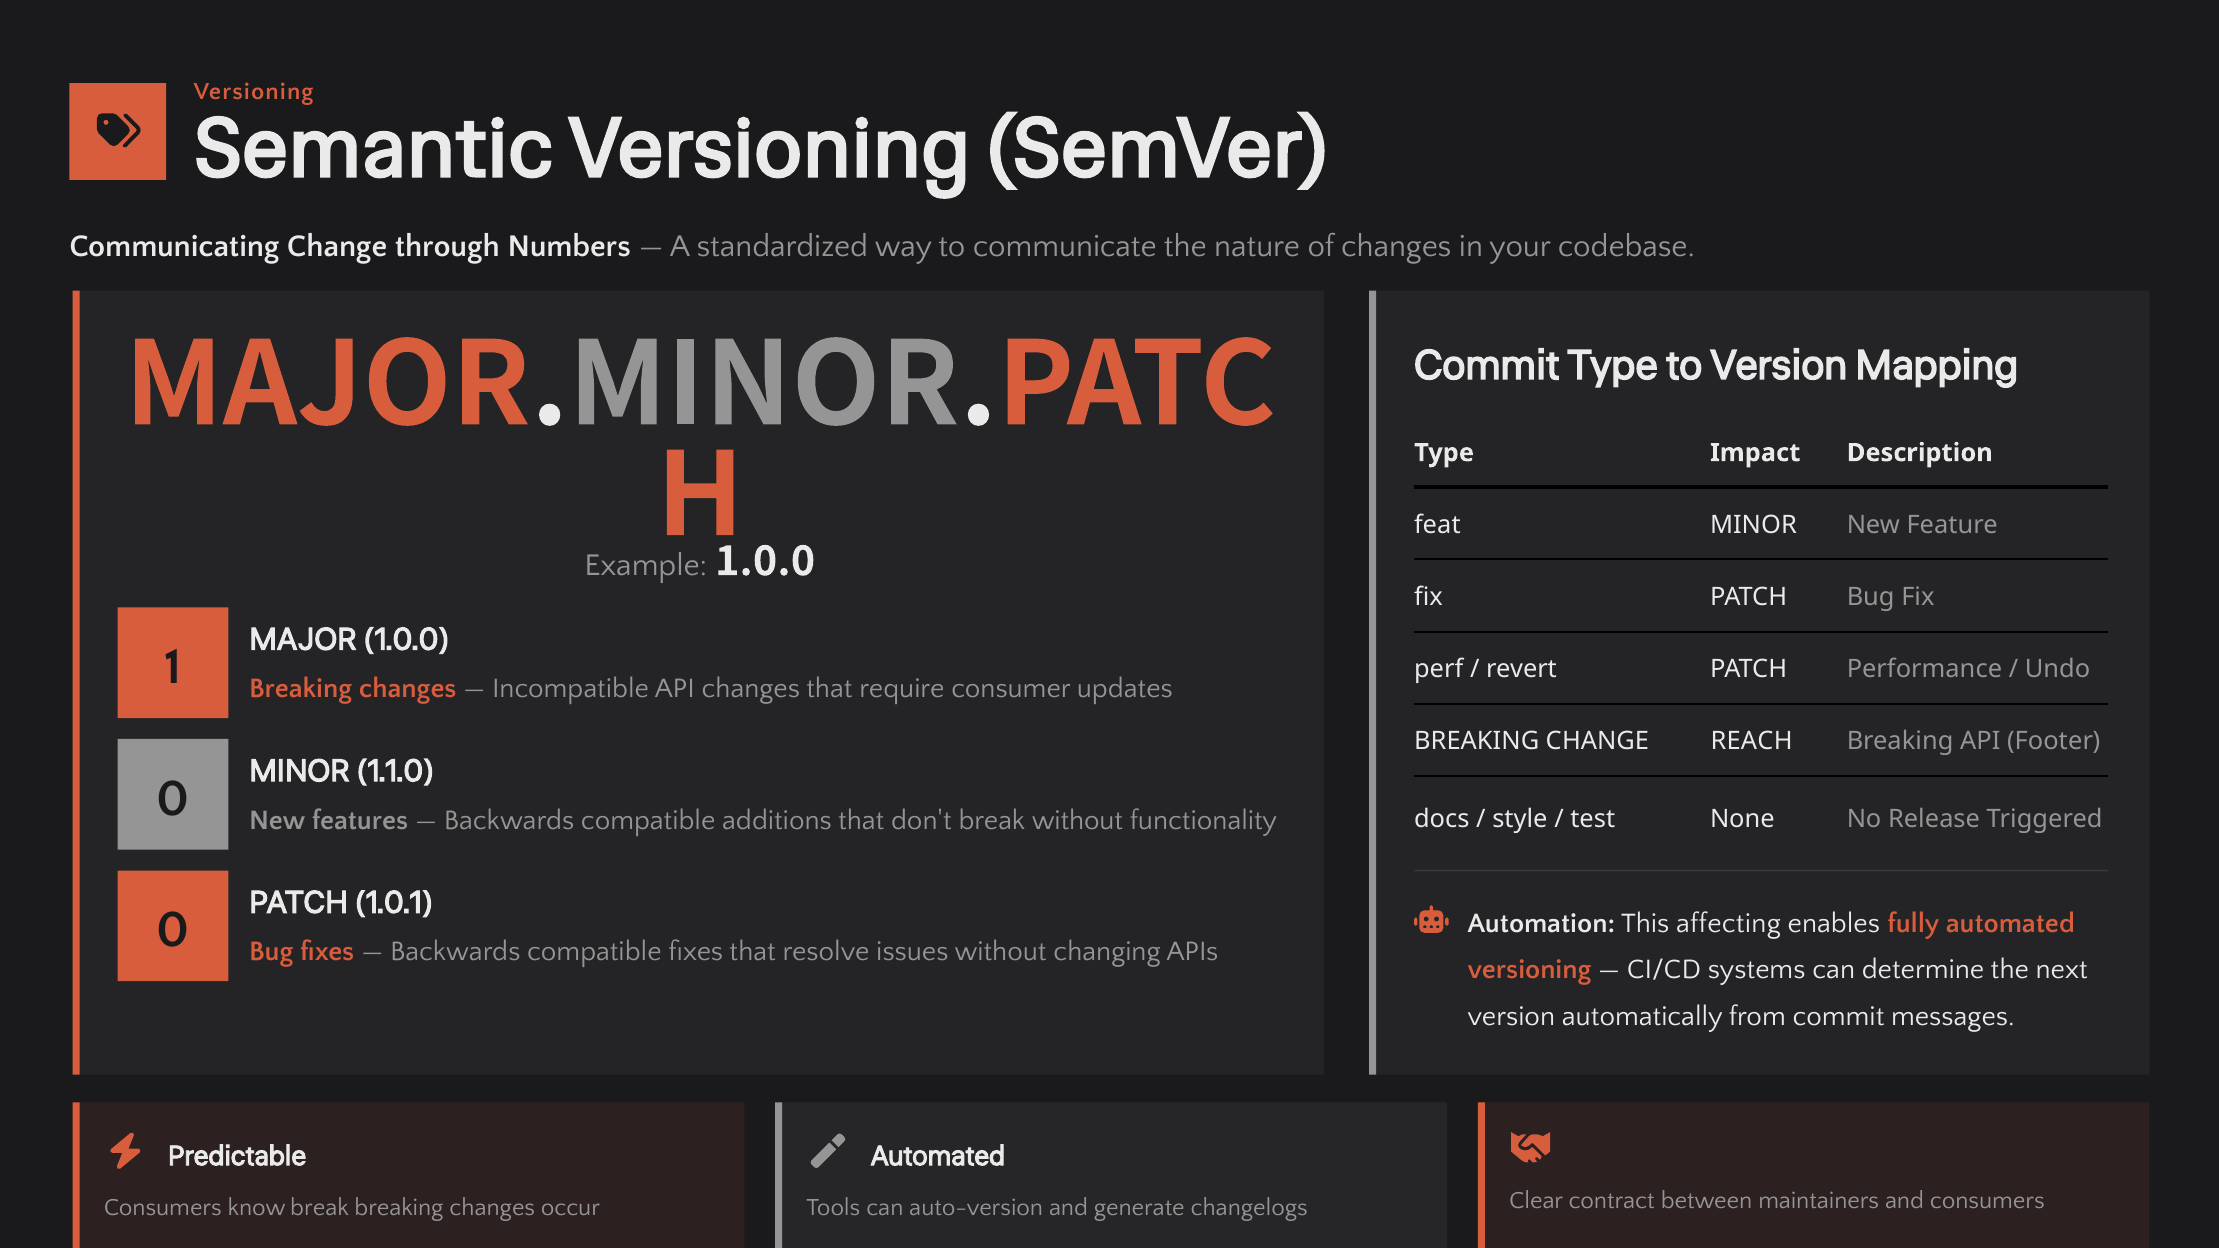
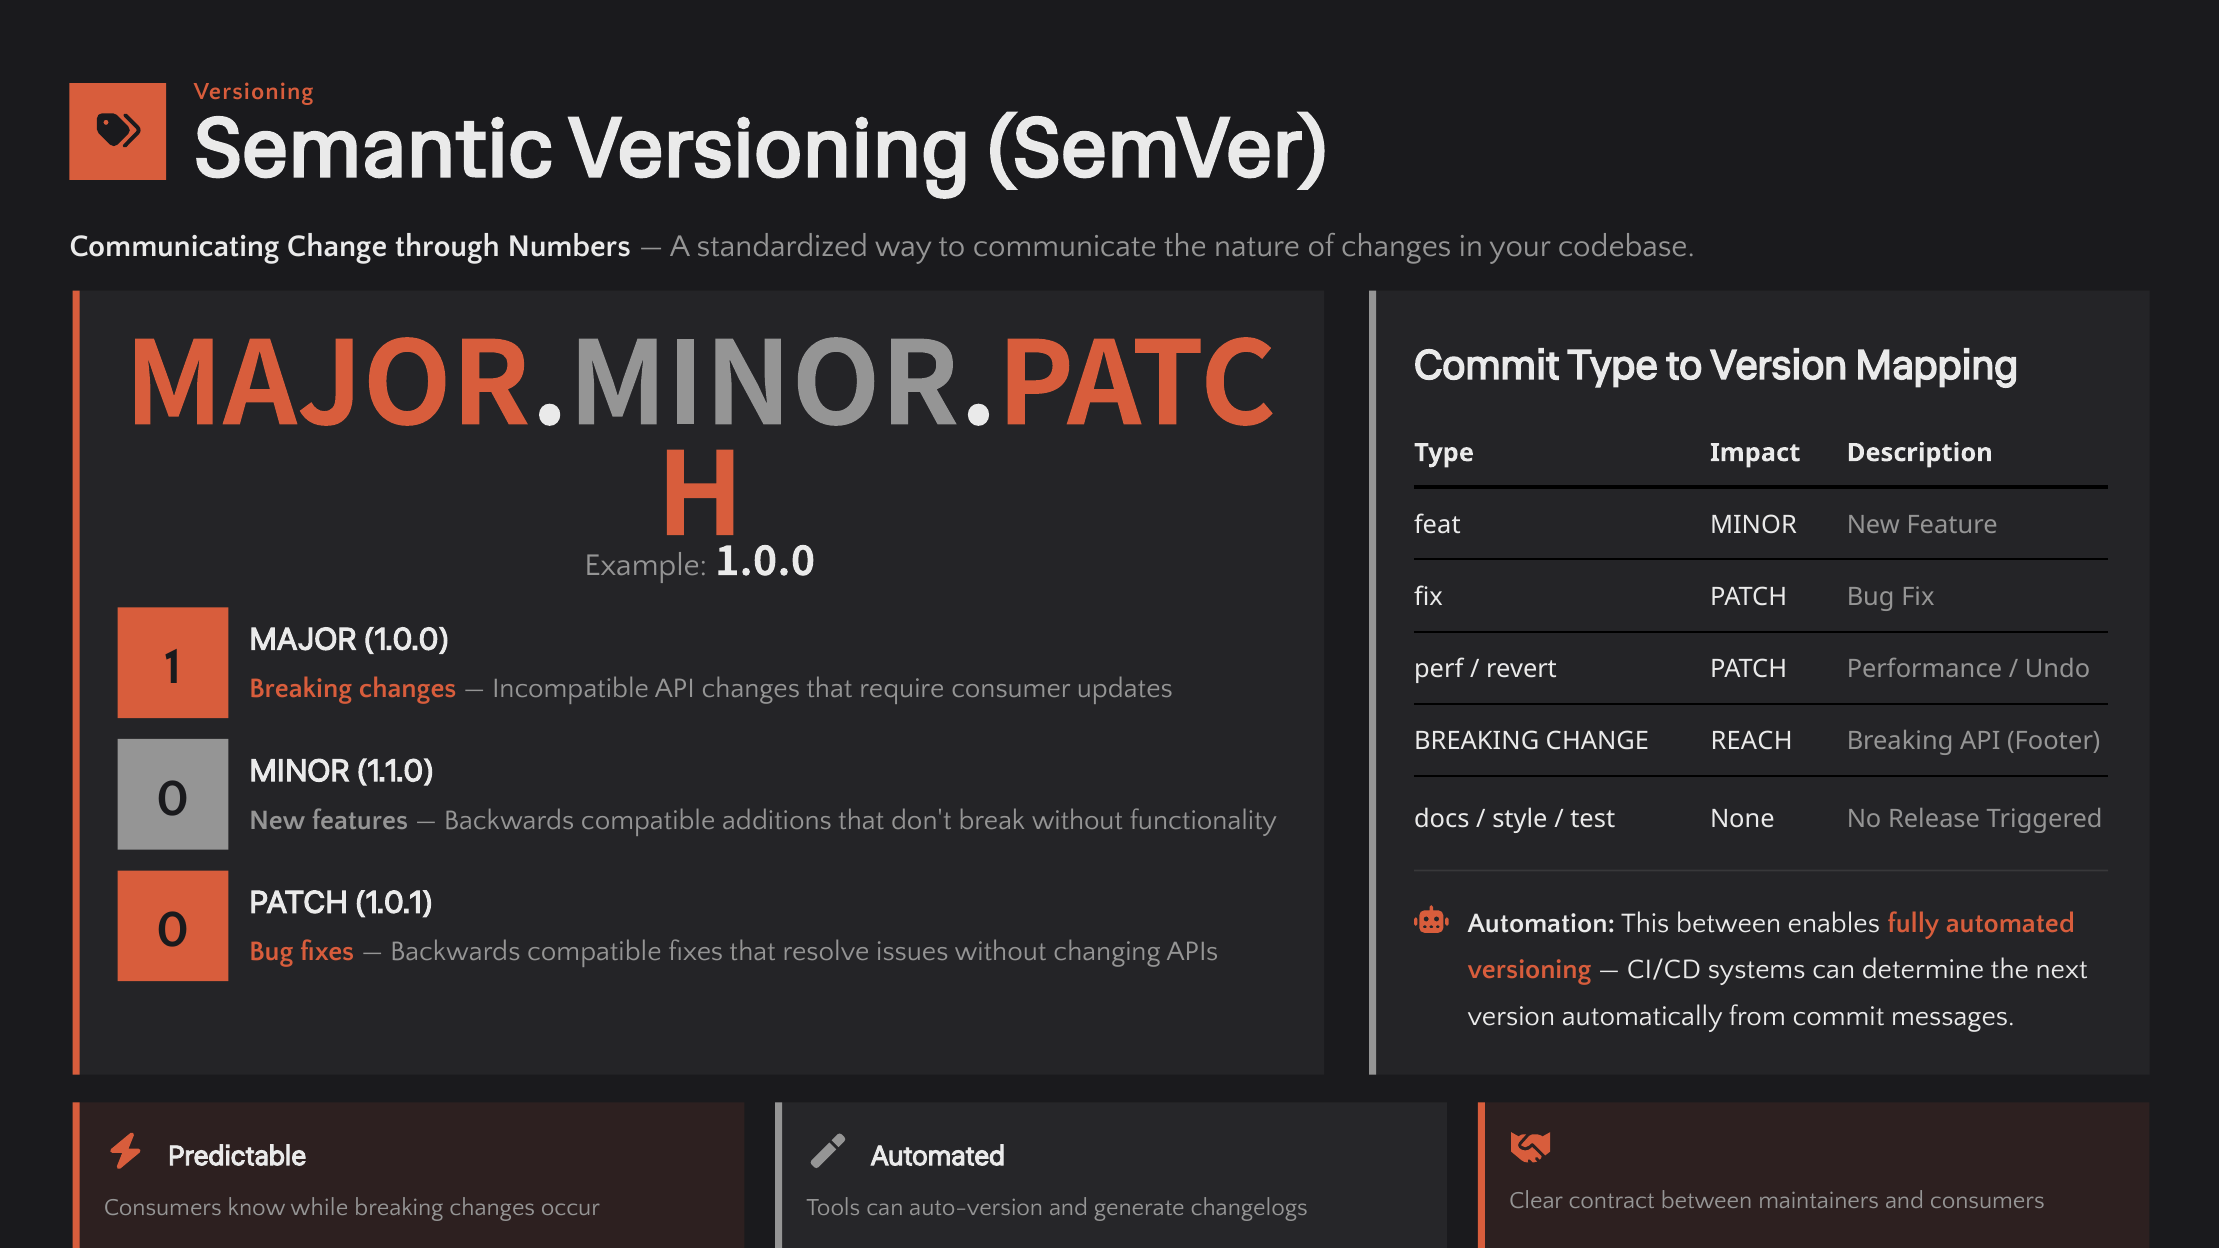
This affecting: affecting -> between
know break: break -> while
